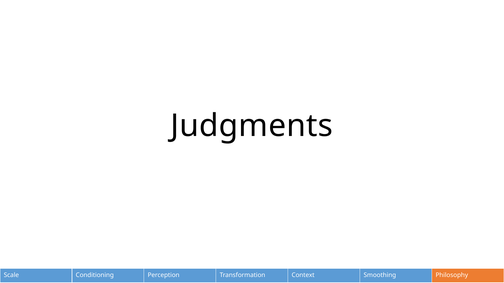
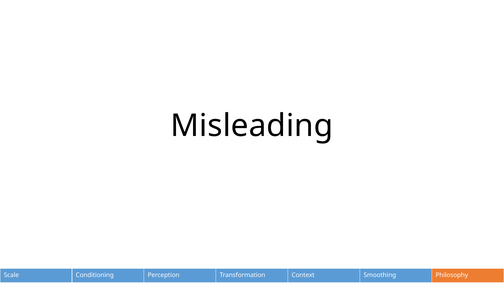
Judgments: Judgments -> Misleading
